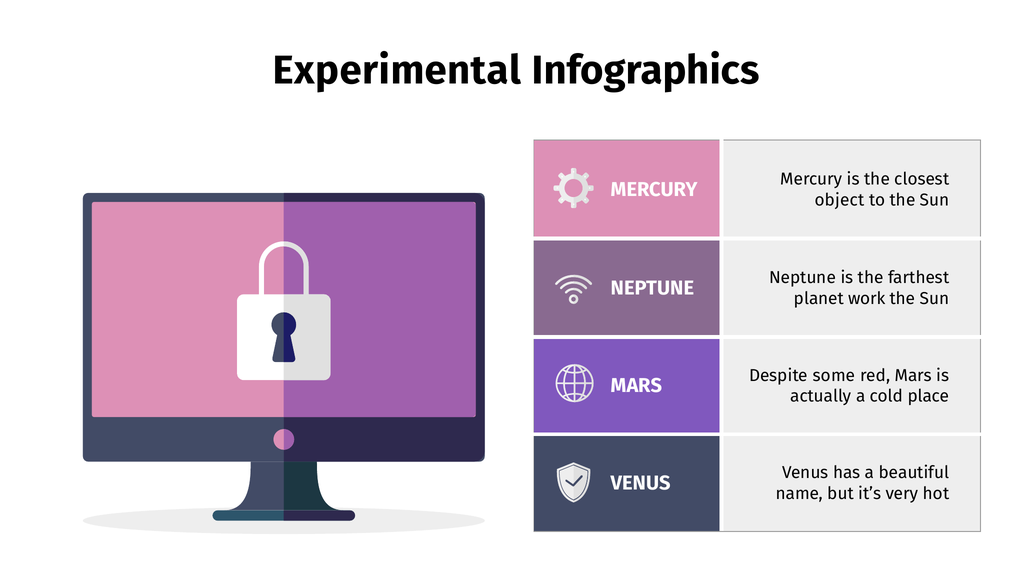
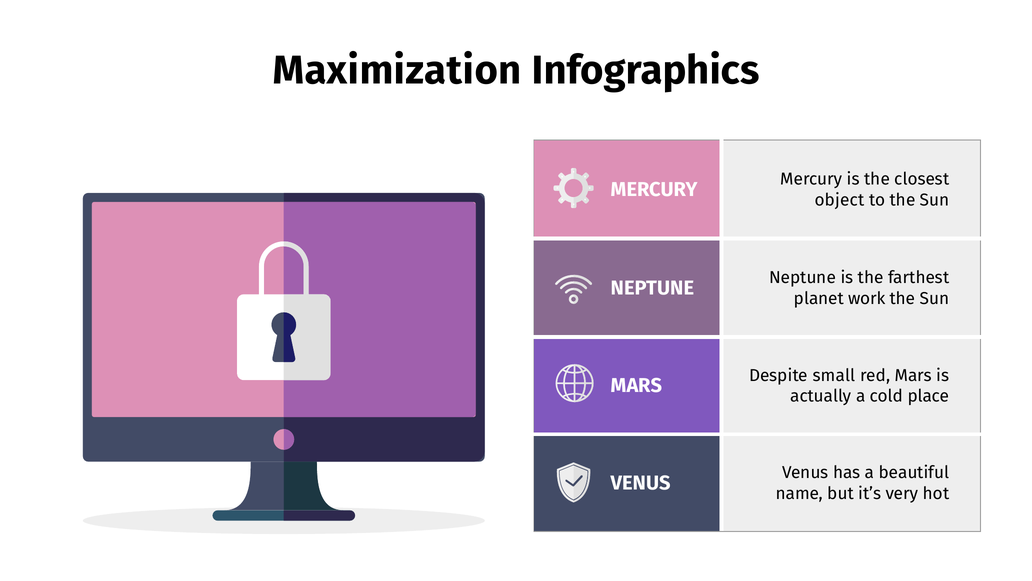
Experimental: Experimental -> Maximization
some: some -> small
